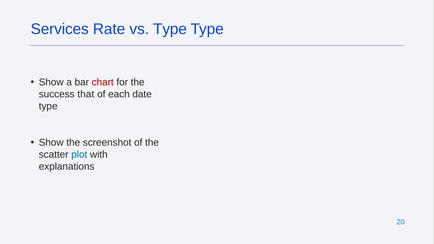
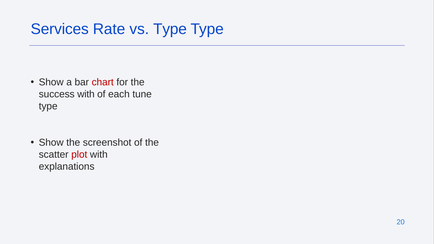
success that: that -> with
date: date -> tune
plot colour: blue -> red
